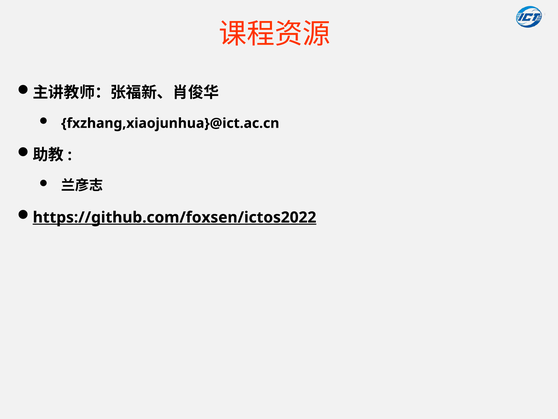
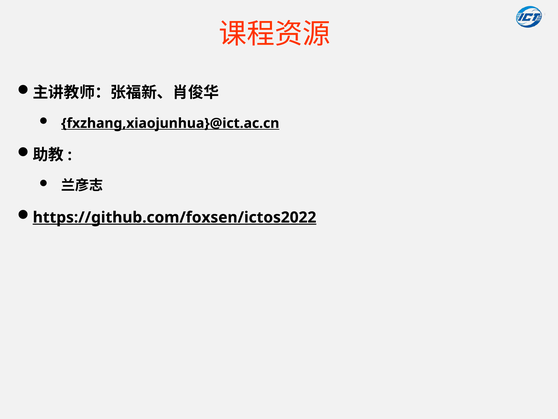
fxzhang,xiaojunhua}@ict.ac.cn underline: none -> present
